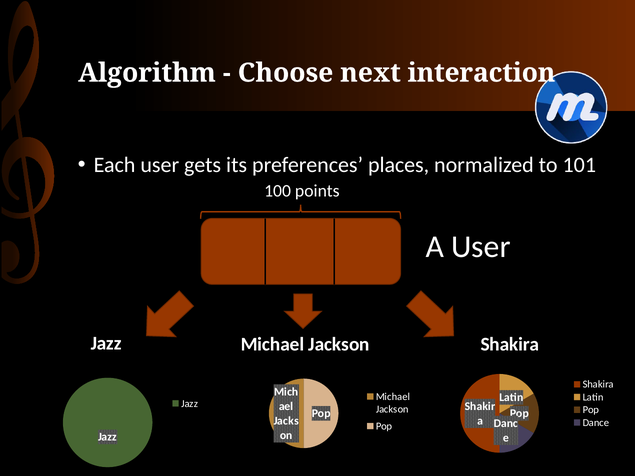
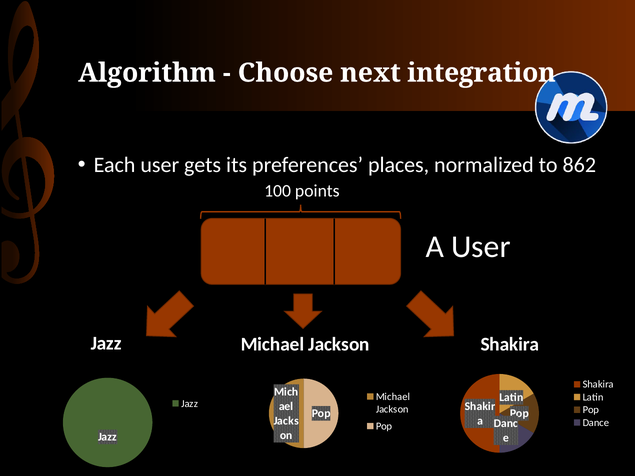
interaction: interaction -> integration
101: 101 -> 862
